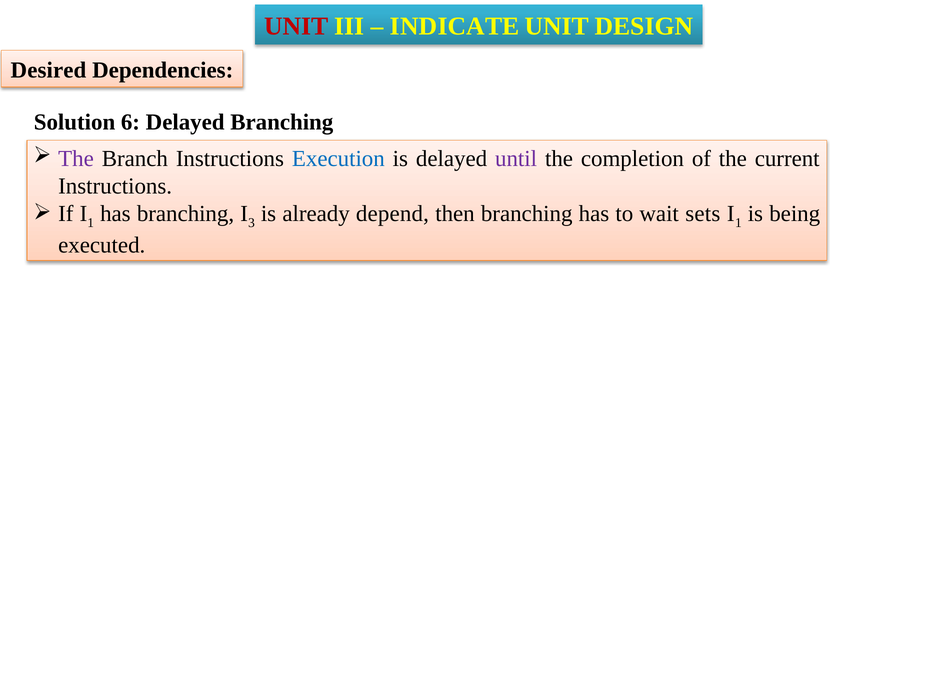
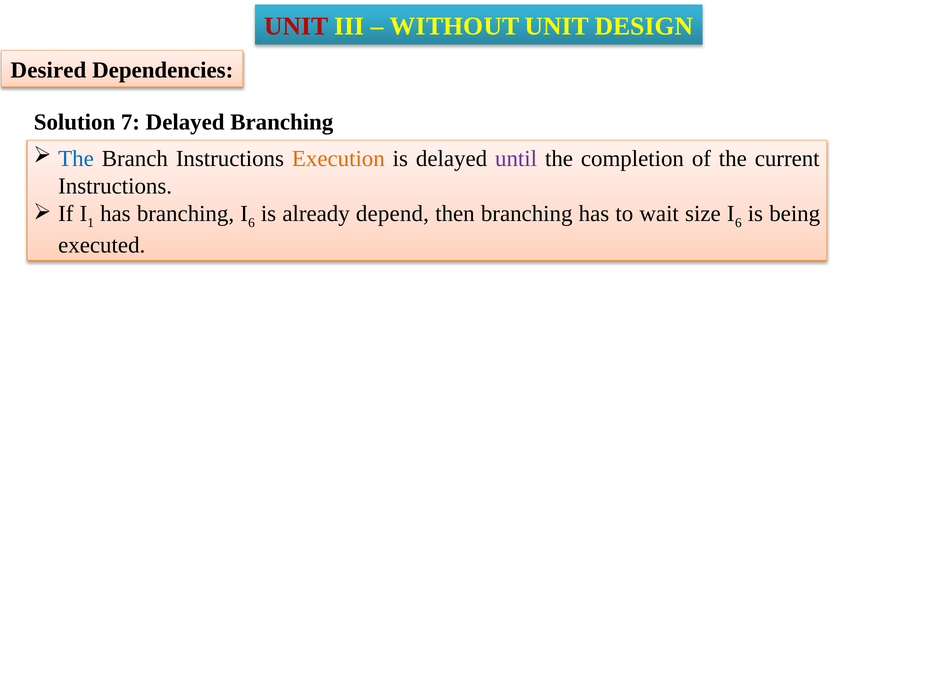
INDICATE: INDICATE -> WITHOUT
6: 6 -> 7
The at (76, 159) colour: purple -> blue
Execution colour: blue -> orange
3 at (251, 223): 3 -> 6
sets: sets -> size
1 at (738, 223): 1 -> 6
